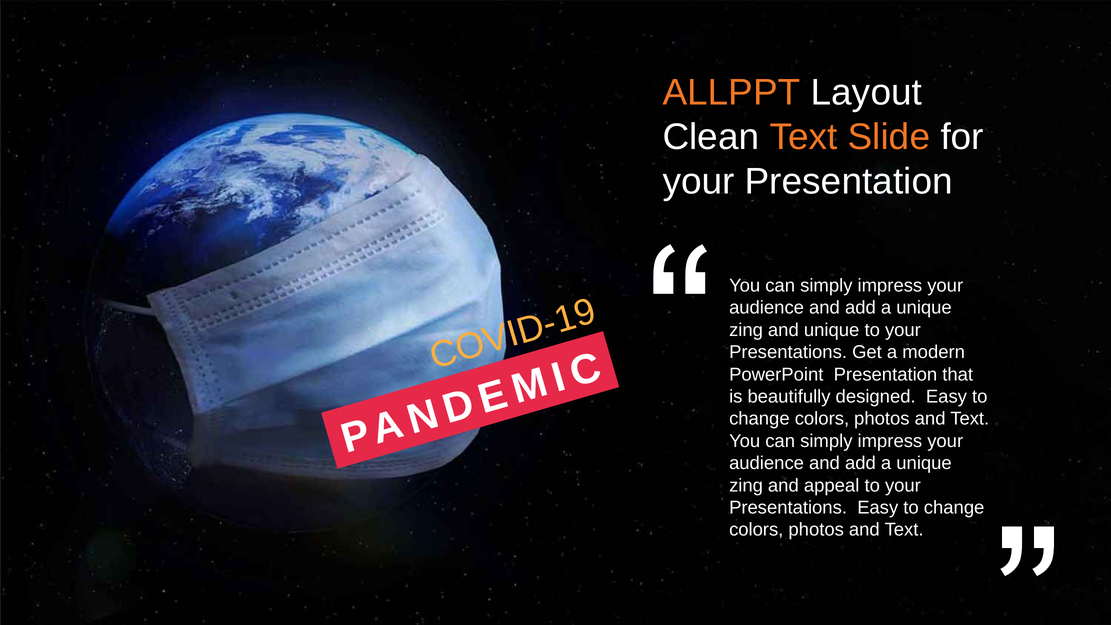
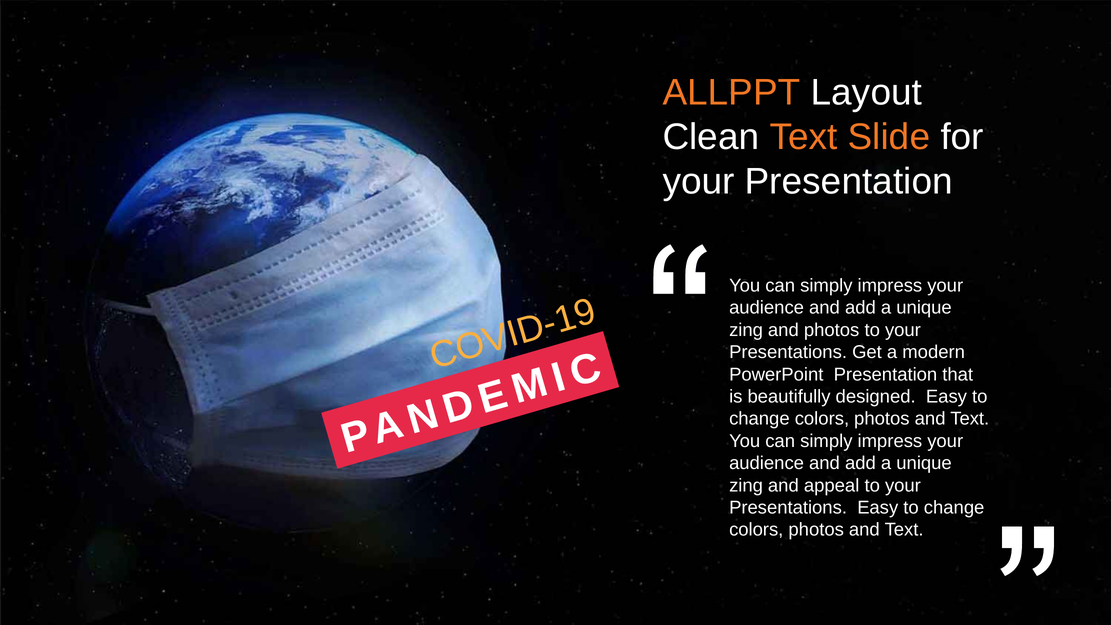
and unique: unique -> photos
